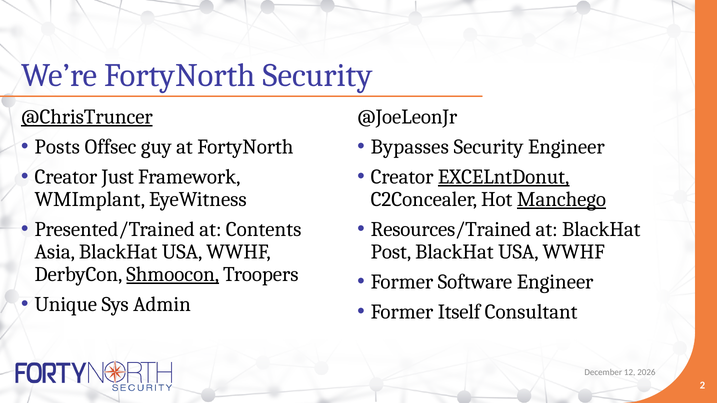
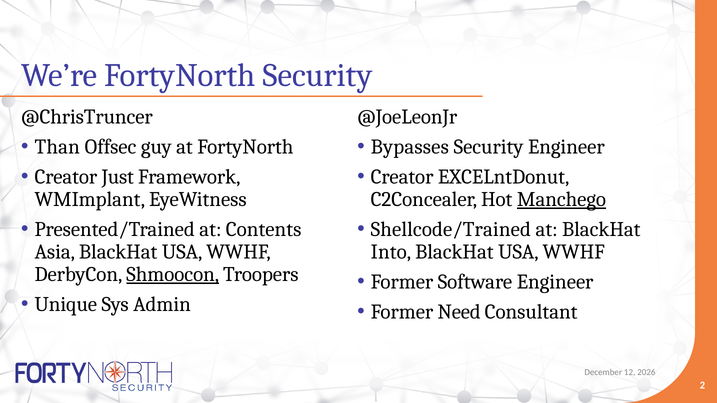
@ChrisTruncer underline: present -> none
Posts: Posts -> Than
EXCELntDonut underline: present -> none
Resources/Trained: Resources/Trained -> Shellcode/Trained
Post: Post -> Into
Itself: Itself -> Need
